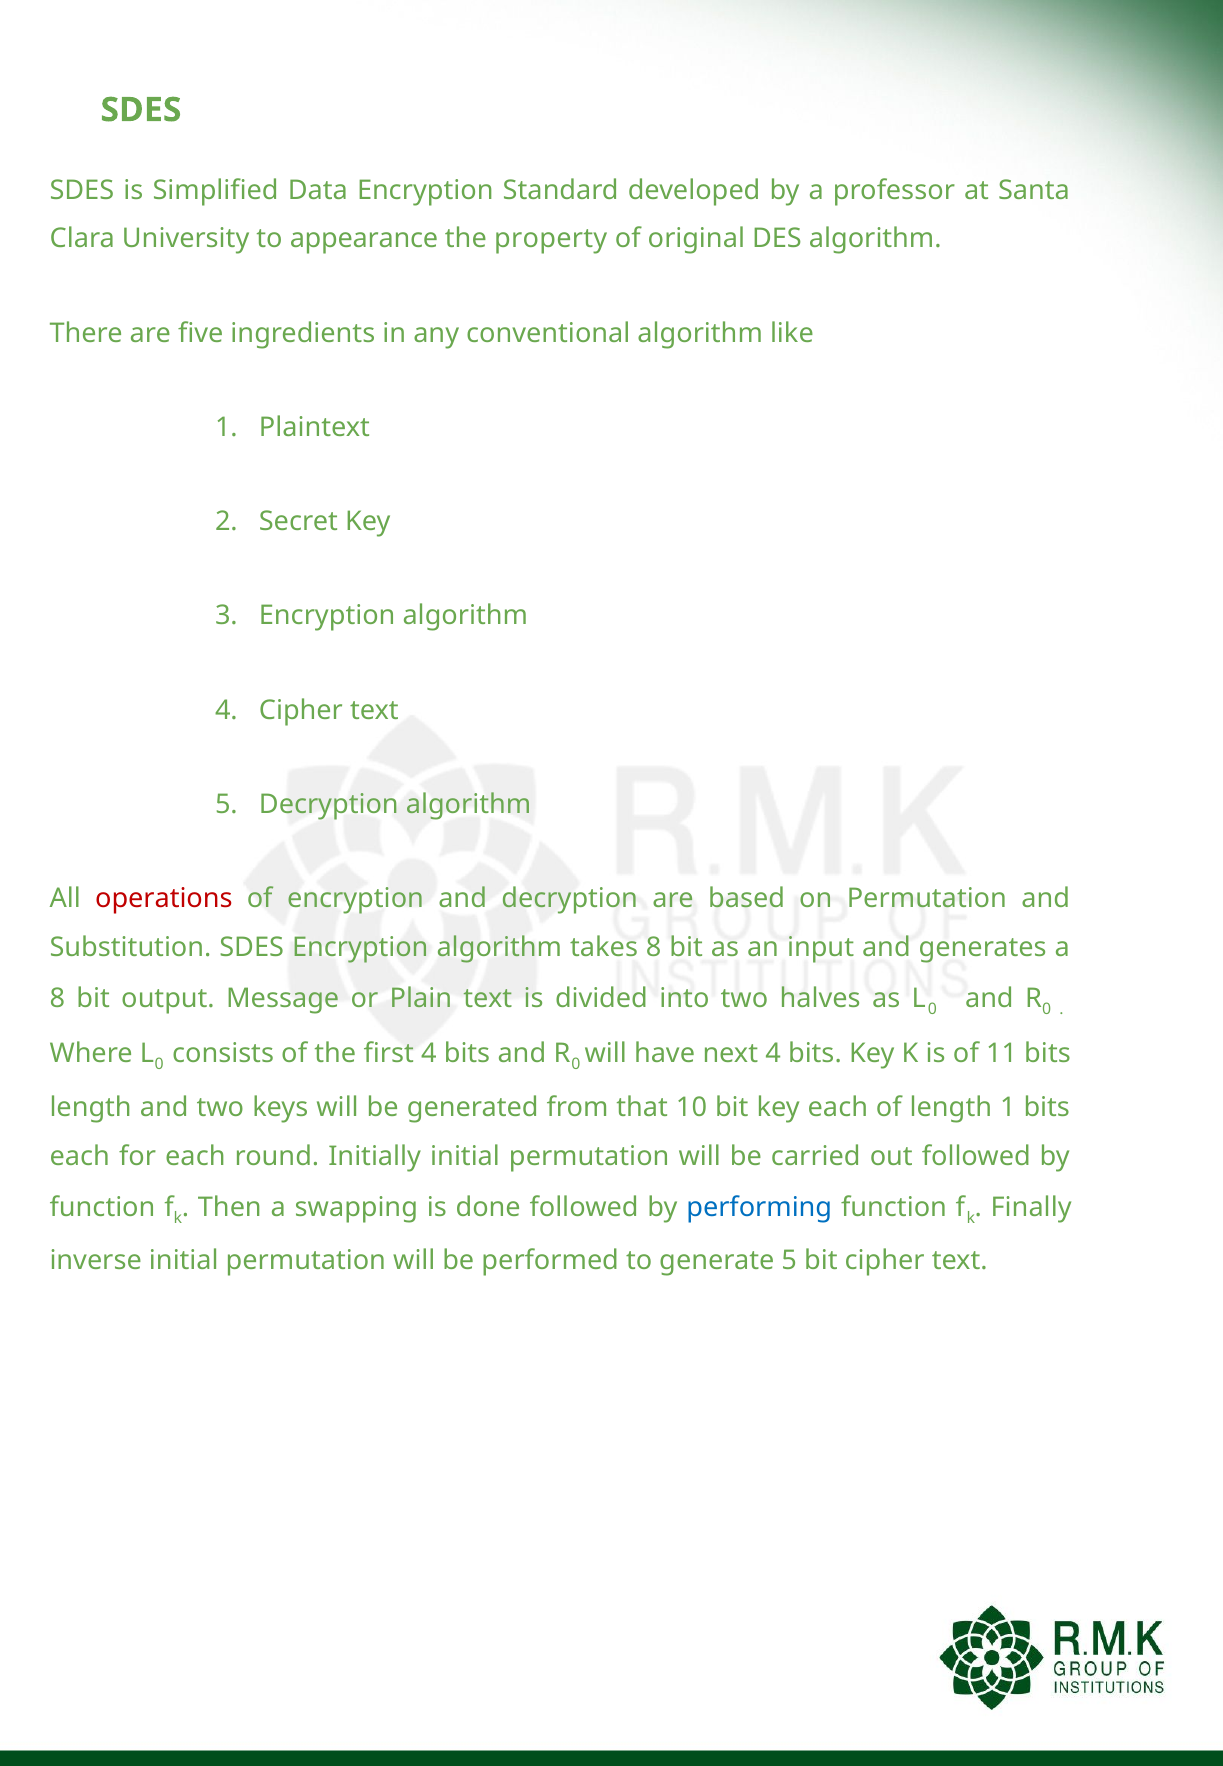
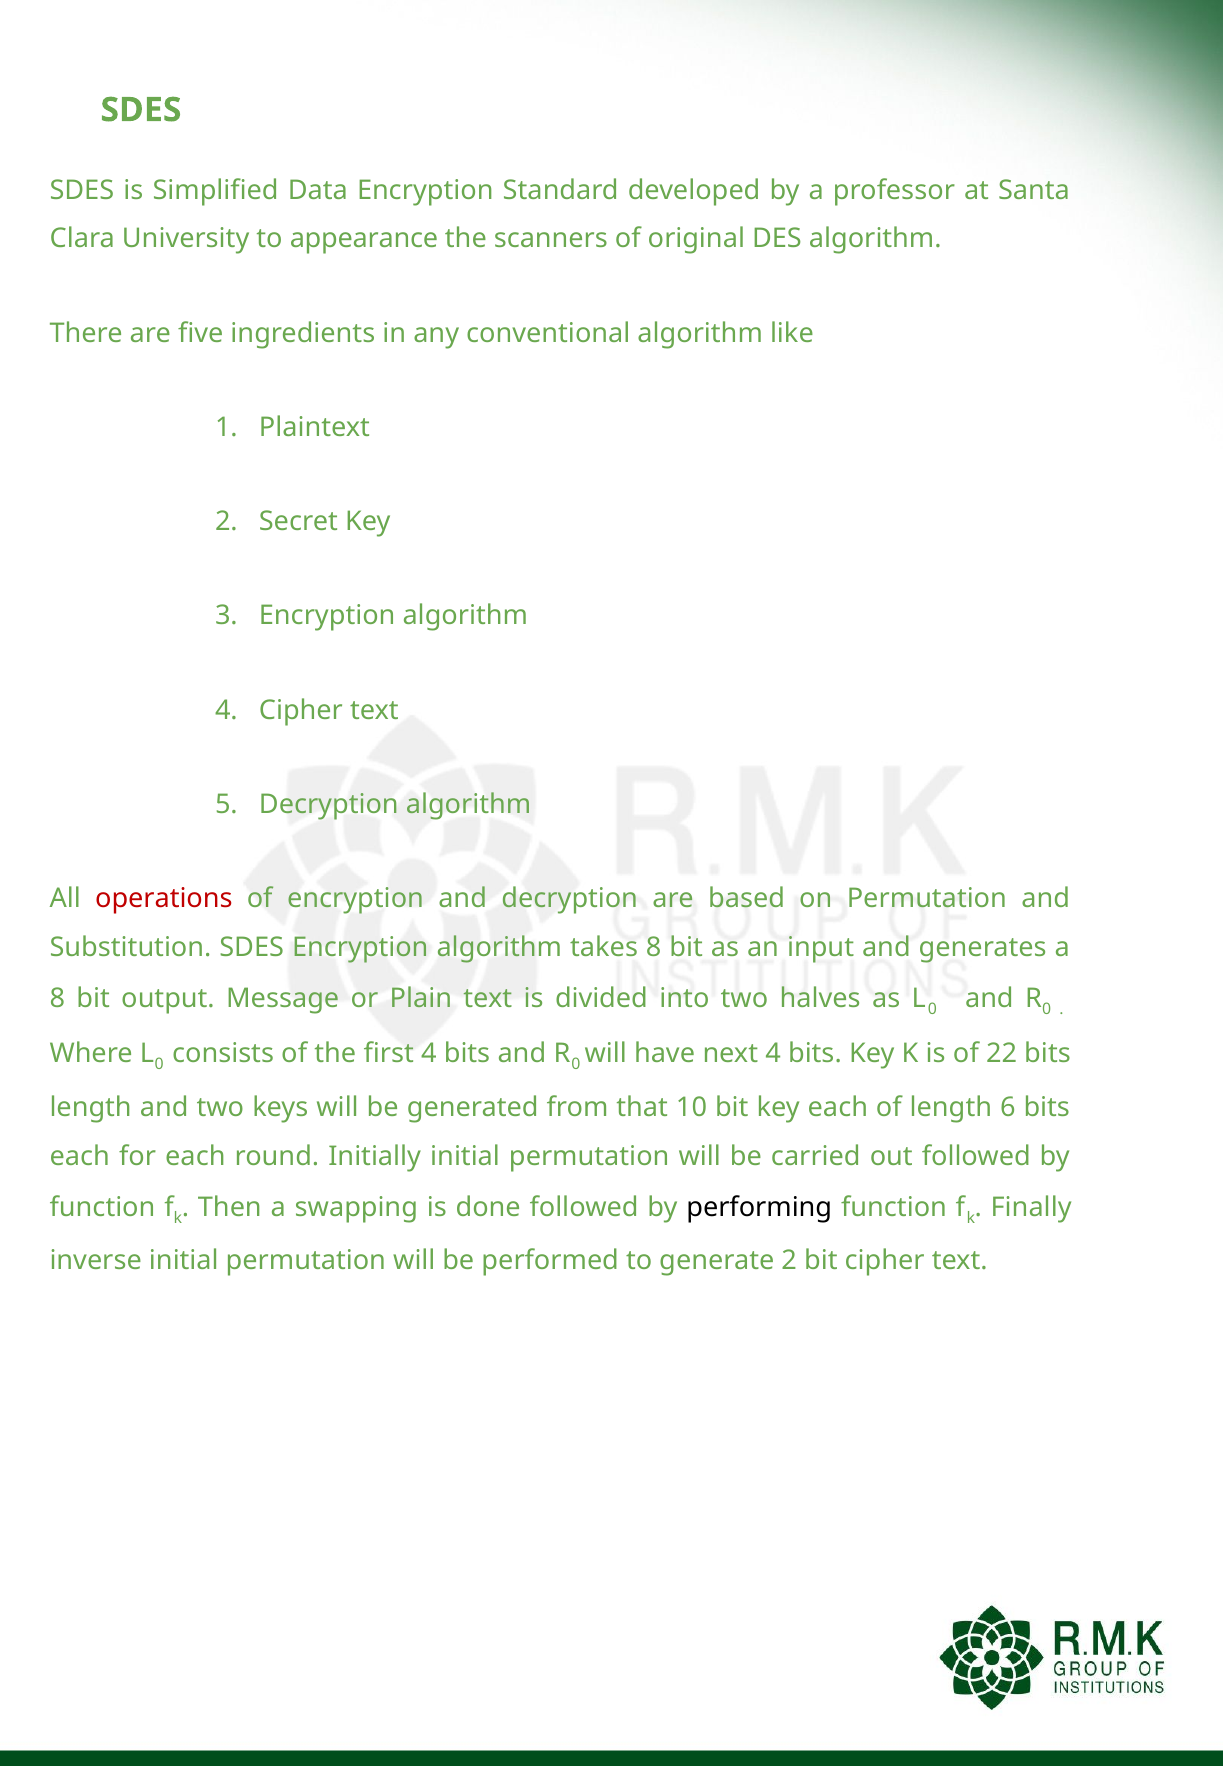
property: property -> scanners
11: 11 -> 22
length 1: 1 -> 6
performing colour: blue -> black
generate 5: 5 -> 2
